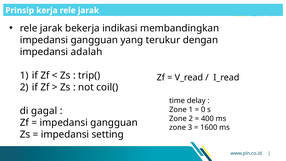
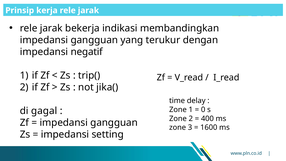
adalah: adalah -> negatif
coil(: coil( -> jika(
